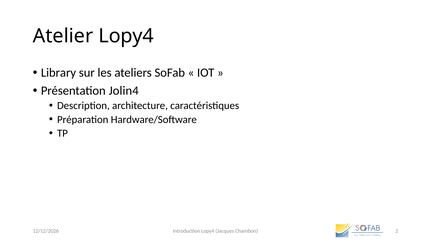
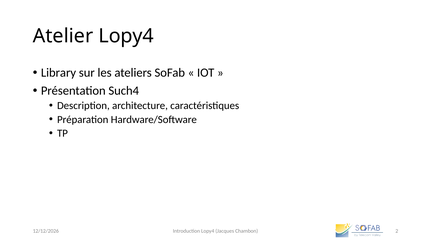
Jolin4: Jolin4 -> Such4
